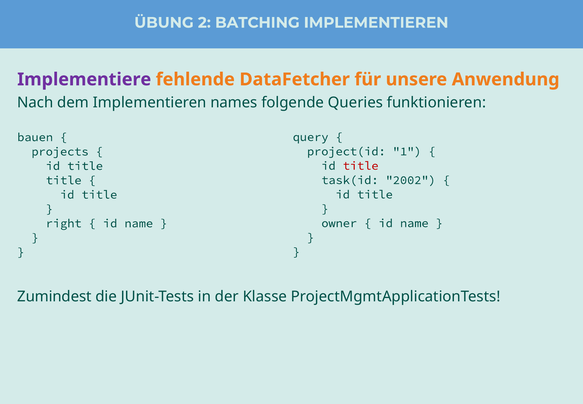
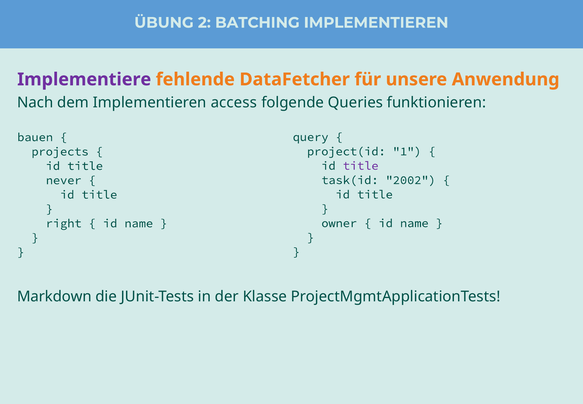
names: names -> access
title at (361, 166) colour: red -> purple
title at (64, 180): title -> never
Zumindest: Zumindest -> Markdown
